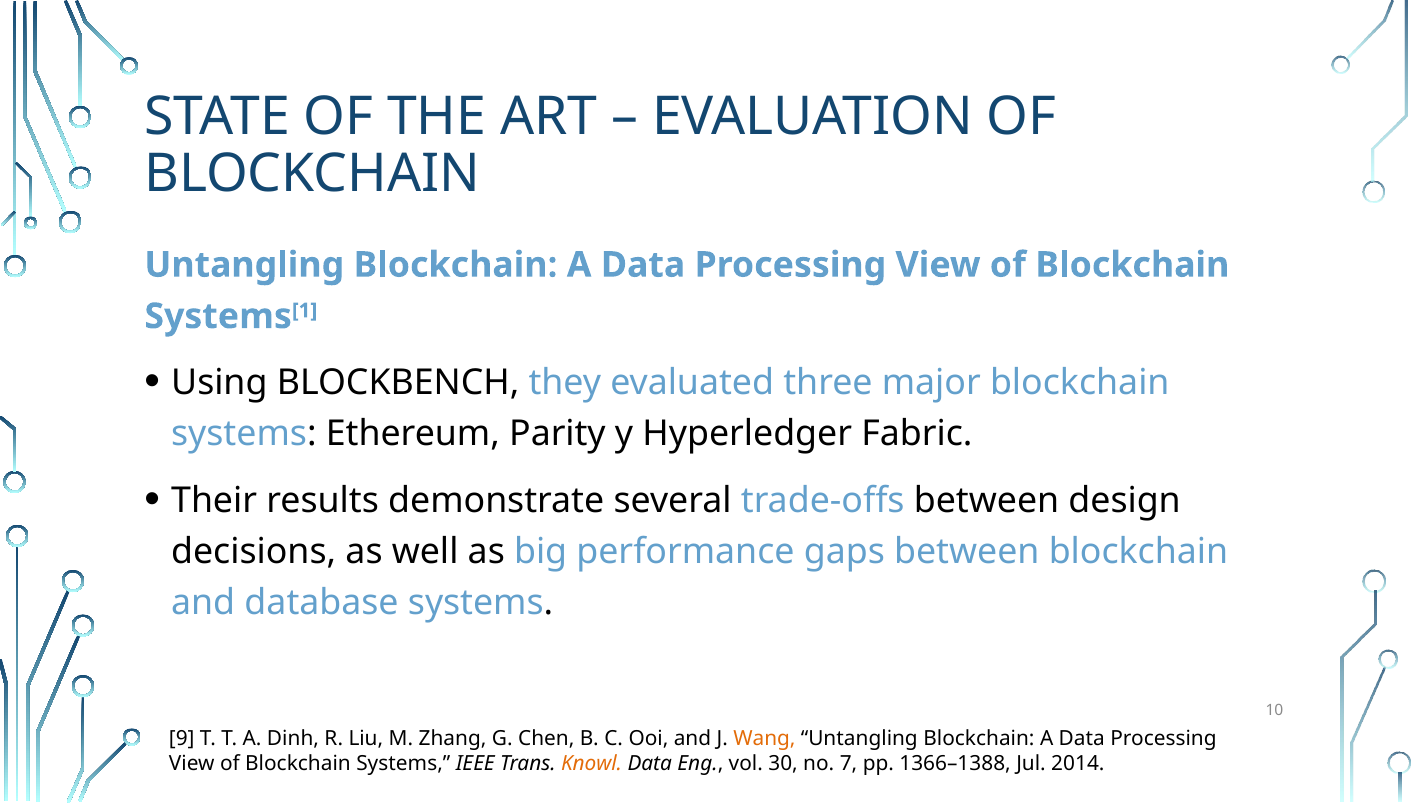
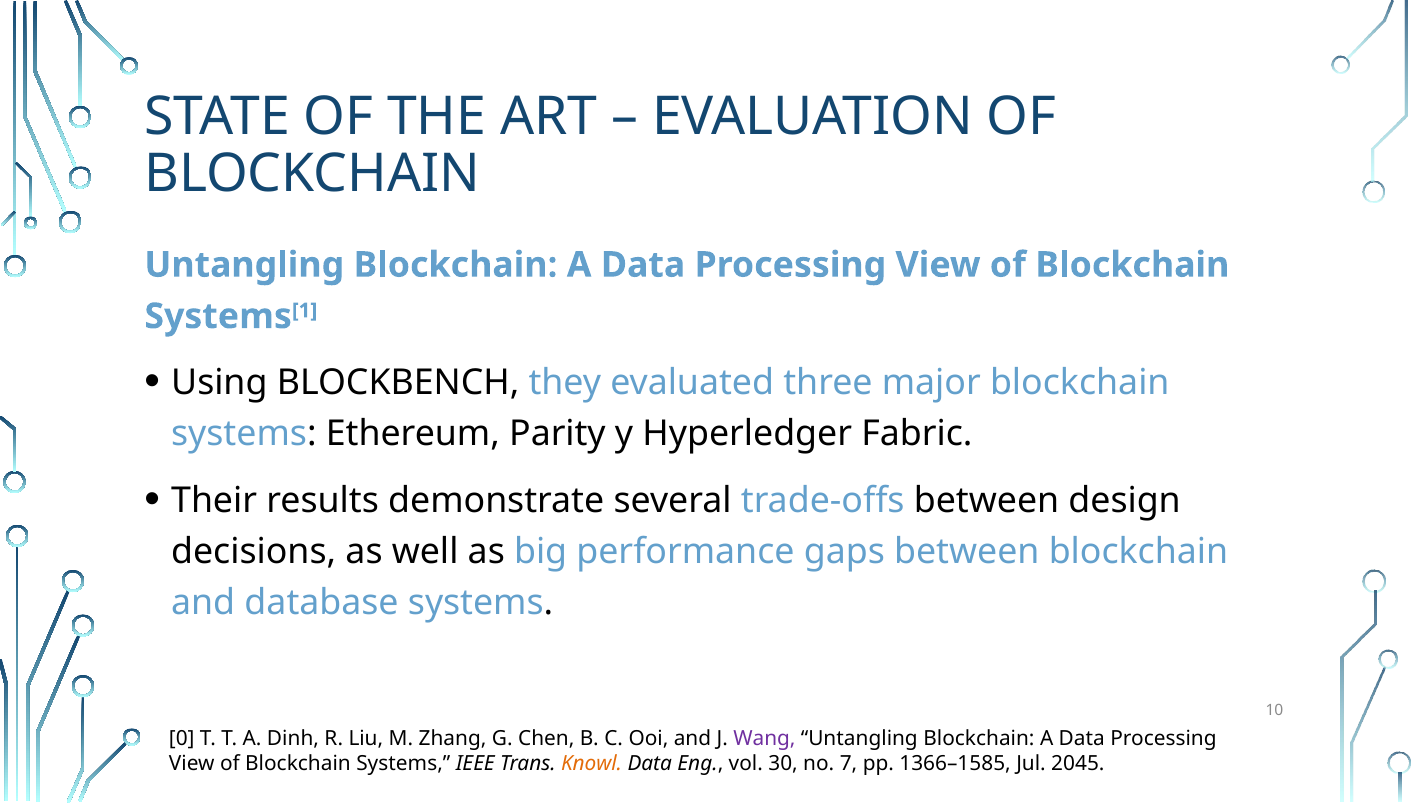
9: 9 -> 0
Wang colour: orange -> purple
1366–1388: 1366–1388 -> 1366–1585
2014: 2014 -> 2045
